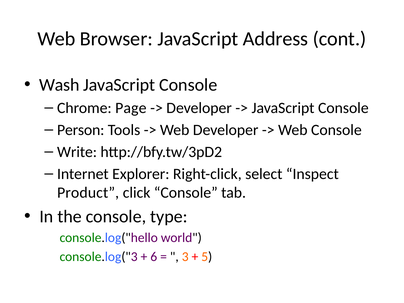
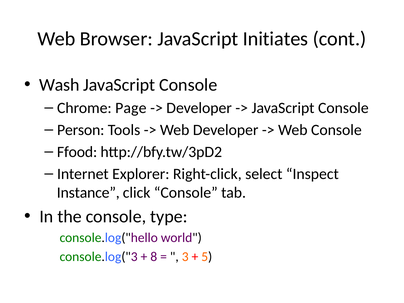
Address: Address -> Initiates
Write: Write -> Ffood
Product: Product -> Instance
6: 6 -> 8
